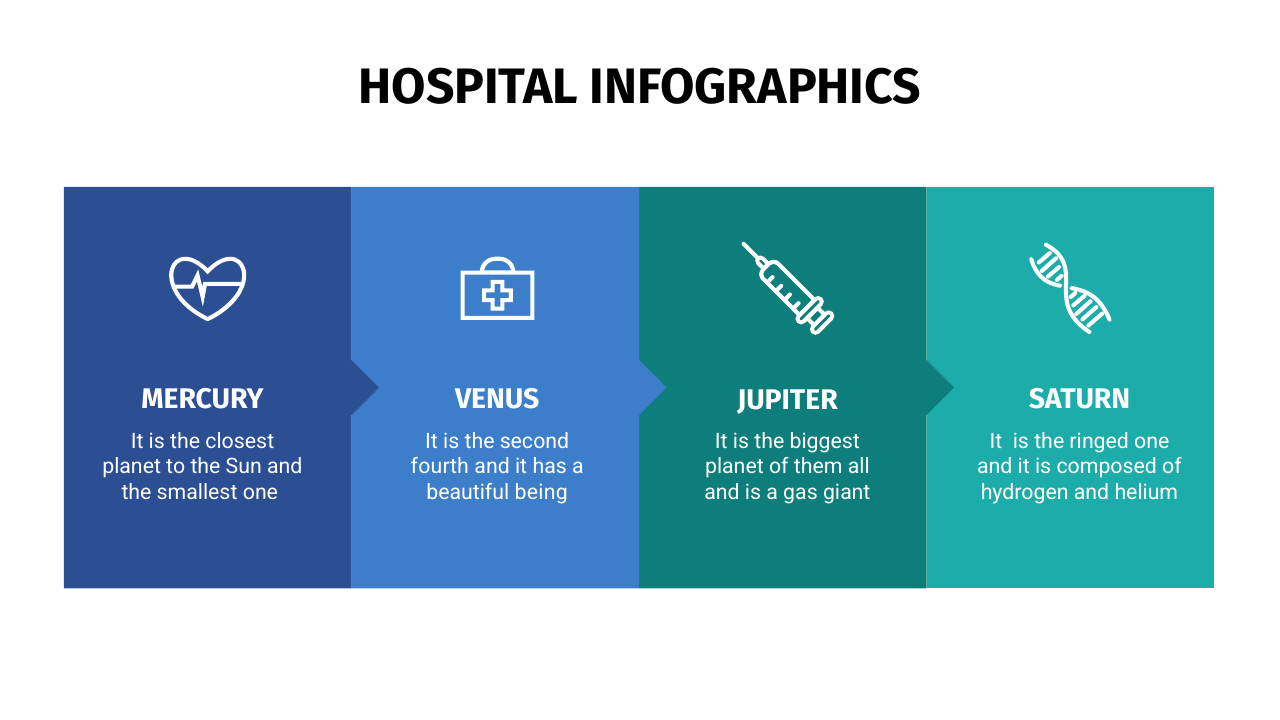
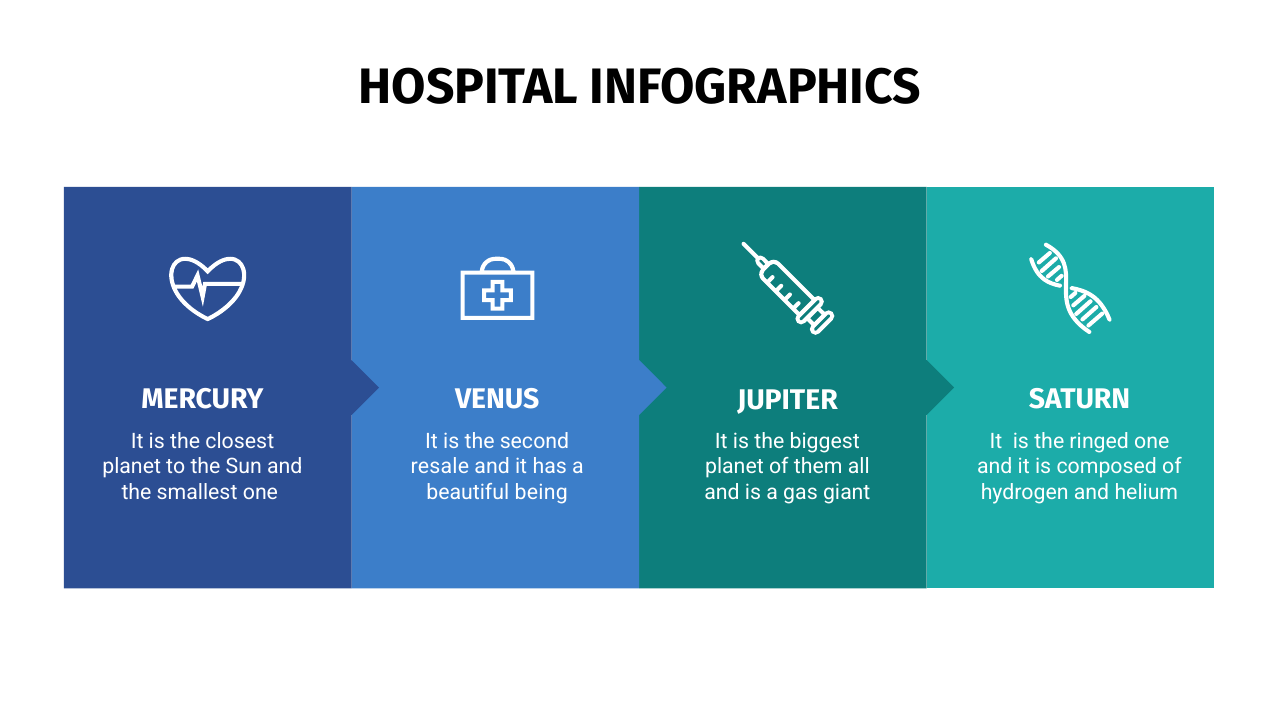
fourth: fourth -> resale
